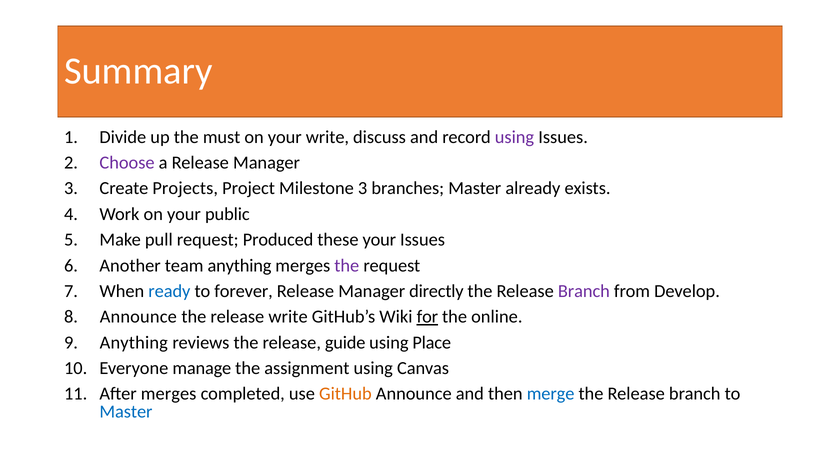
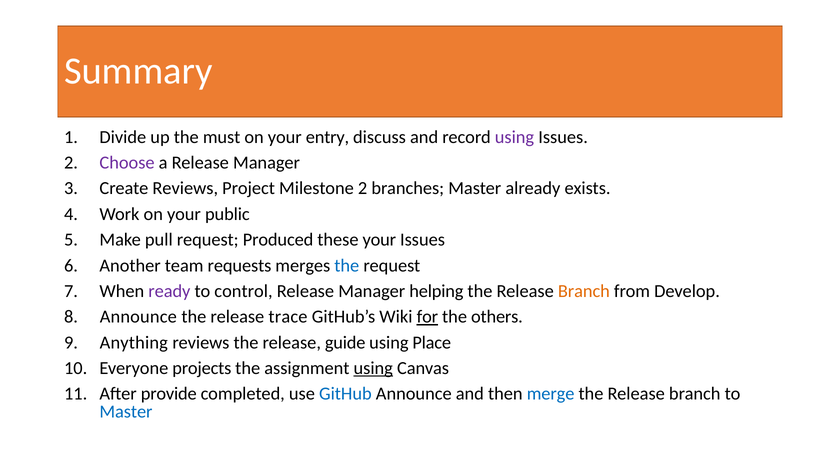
your write: write -> entry
Create Projects: Projects -> Reviews
Milestone 3: 3 -> 2
team anything: anything -> requests
the at (347, 266) colour: purple -> blue
ready colour: blue -> purple
forever: forever -> control
directly: directly -> helping
Branch at (584, 291) colour: purple -> orange
release write: write -> trace
online: online -> others
manage: manage -> projects
using at (373, 369) underline: none -> present
After merges: merges -> provide
GitHub colour: orange -> blue
